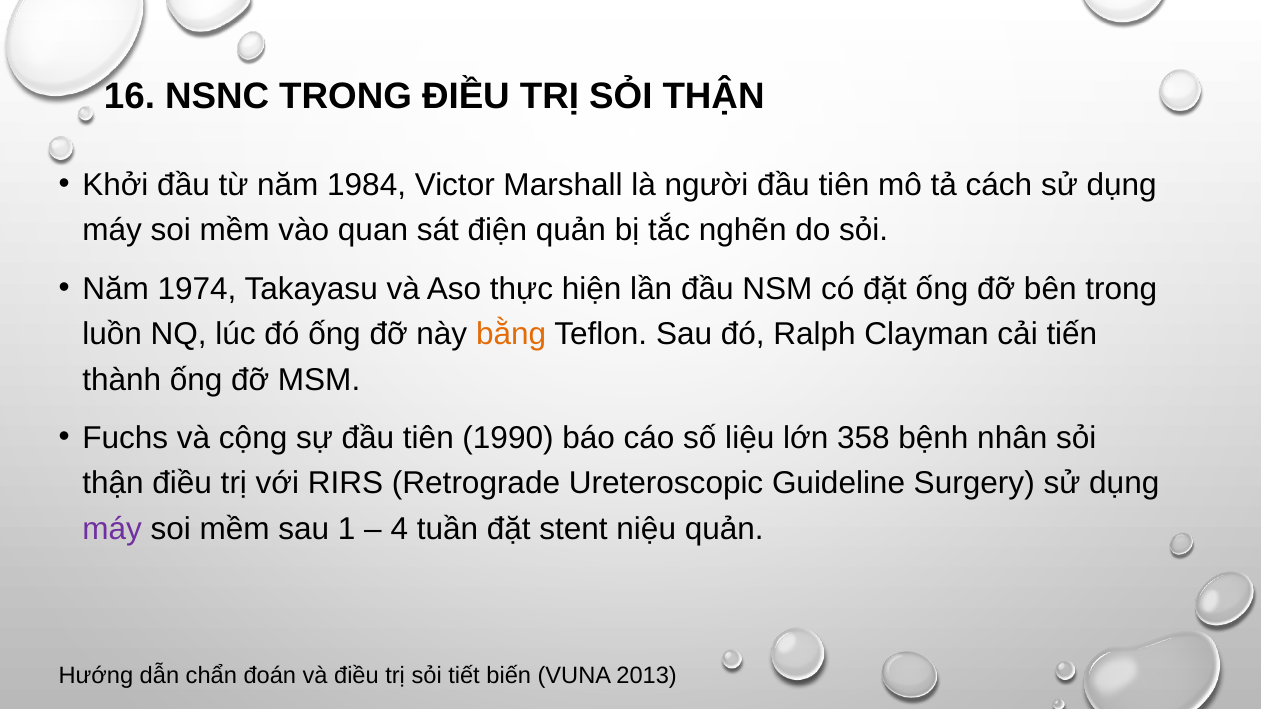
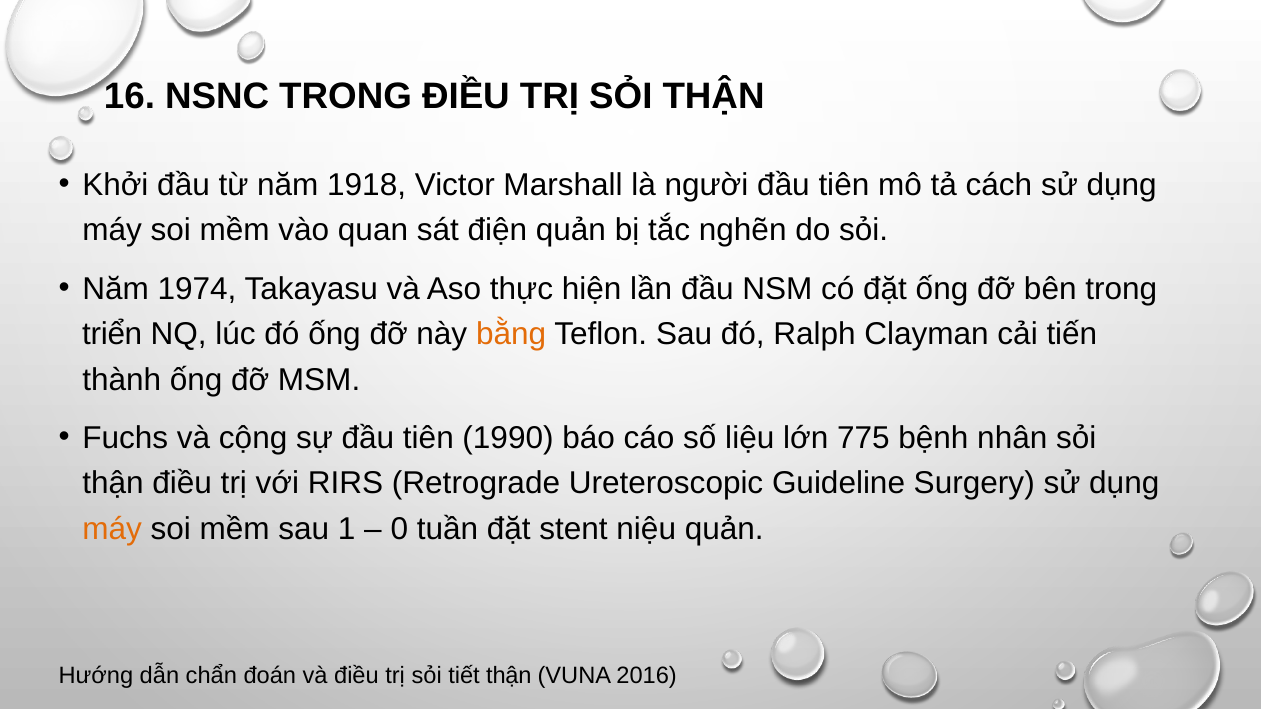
1984: 1984 -> 1918
luồn: luồn -> triển
358: 358 -> 775
máy at (112, 529) colour: purple -> orange
4: 4 -> 0
tiết biến: biến -> thận
2013: 2013 -> 2016
